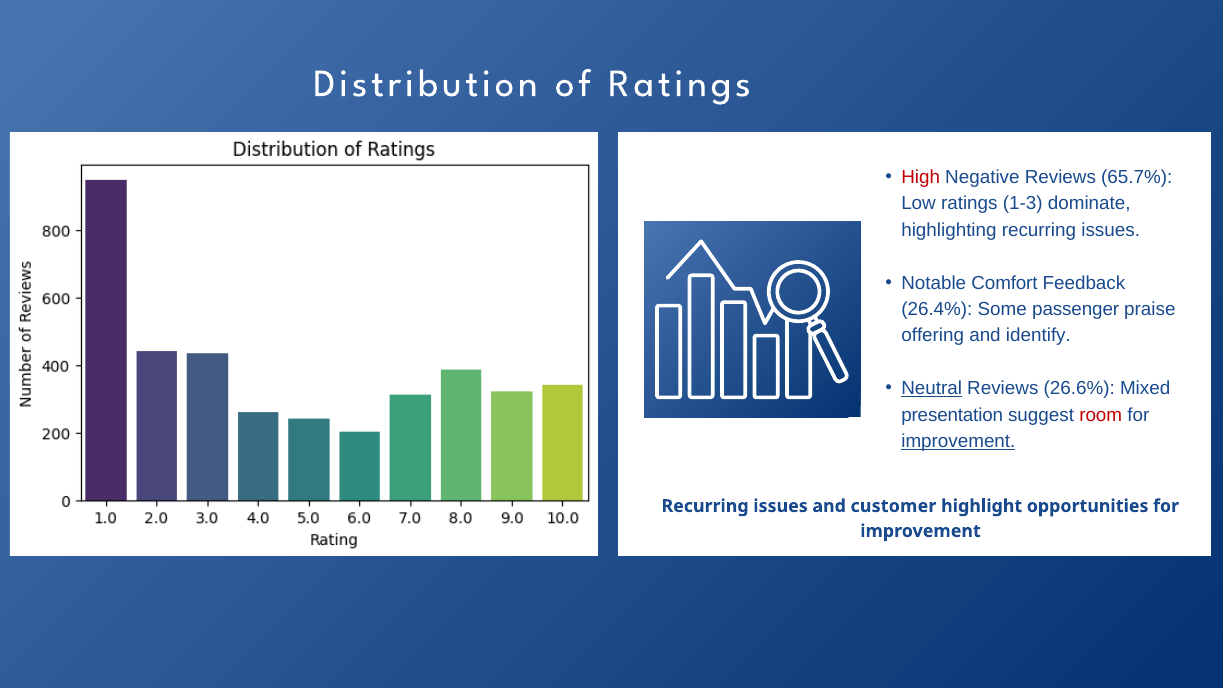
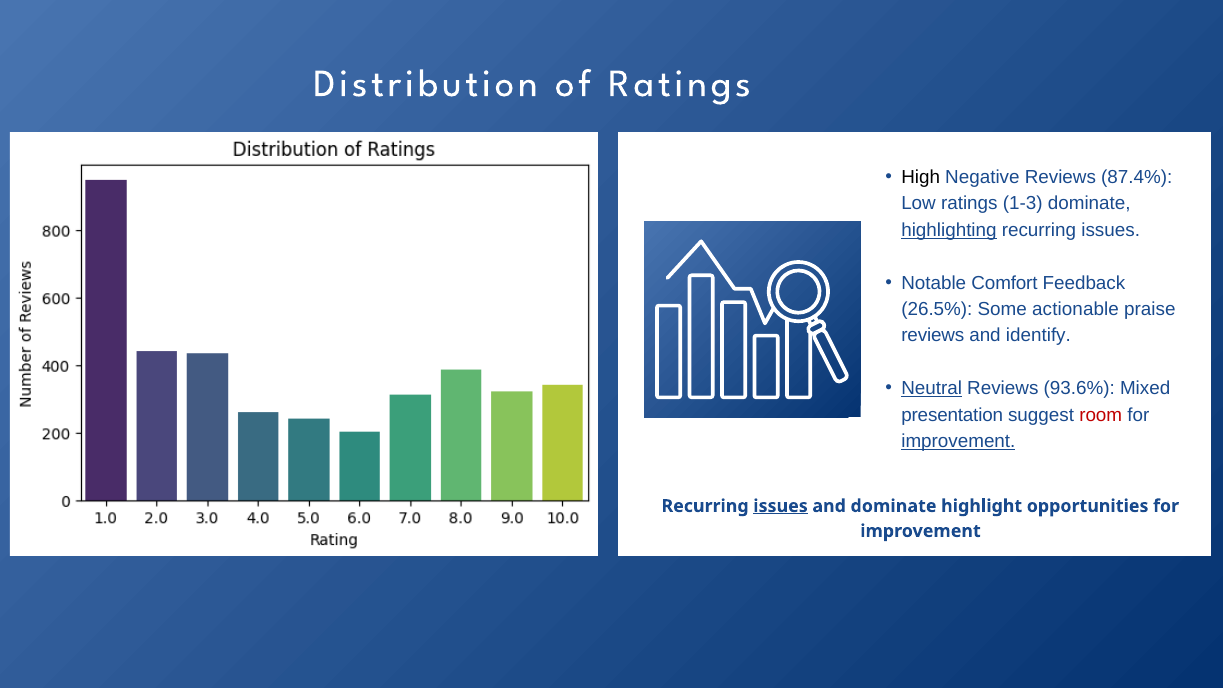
High colour: red -> black
65.7%: 65.7% -> 87.4%
highlighting underline: none -> present
26.4%: 26.4% -> 26.5%
passenger: passenger -> actionable
offering at (933, 336): offering -> reviews
26.6%: 26.6% -> 93.6%
issues at (780, 506) underline: none -> present
and customer: customer -> dominate
